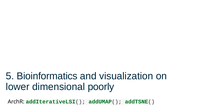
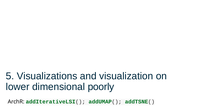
Bioinformatics: Bioinformatics -> Visualizations
